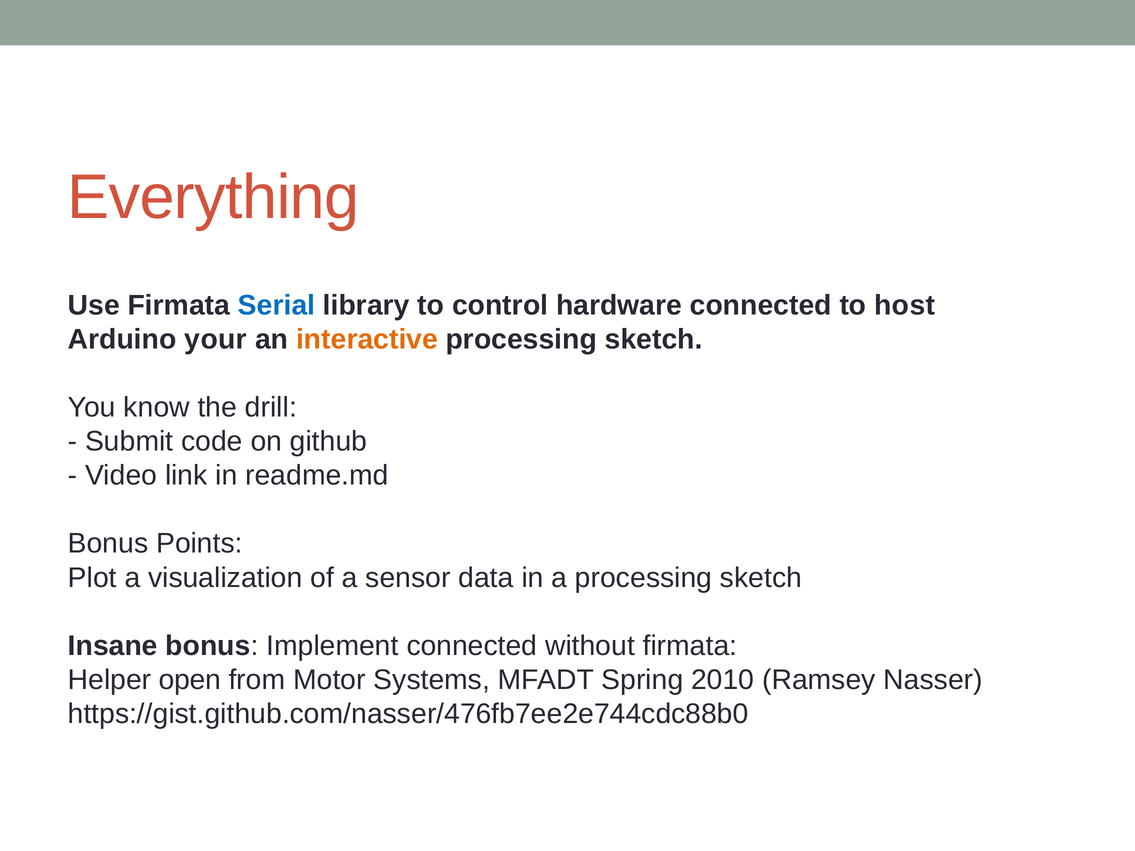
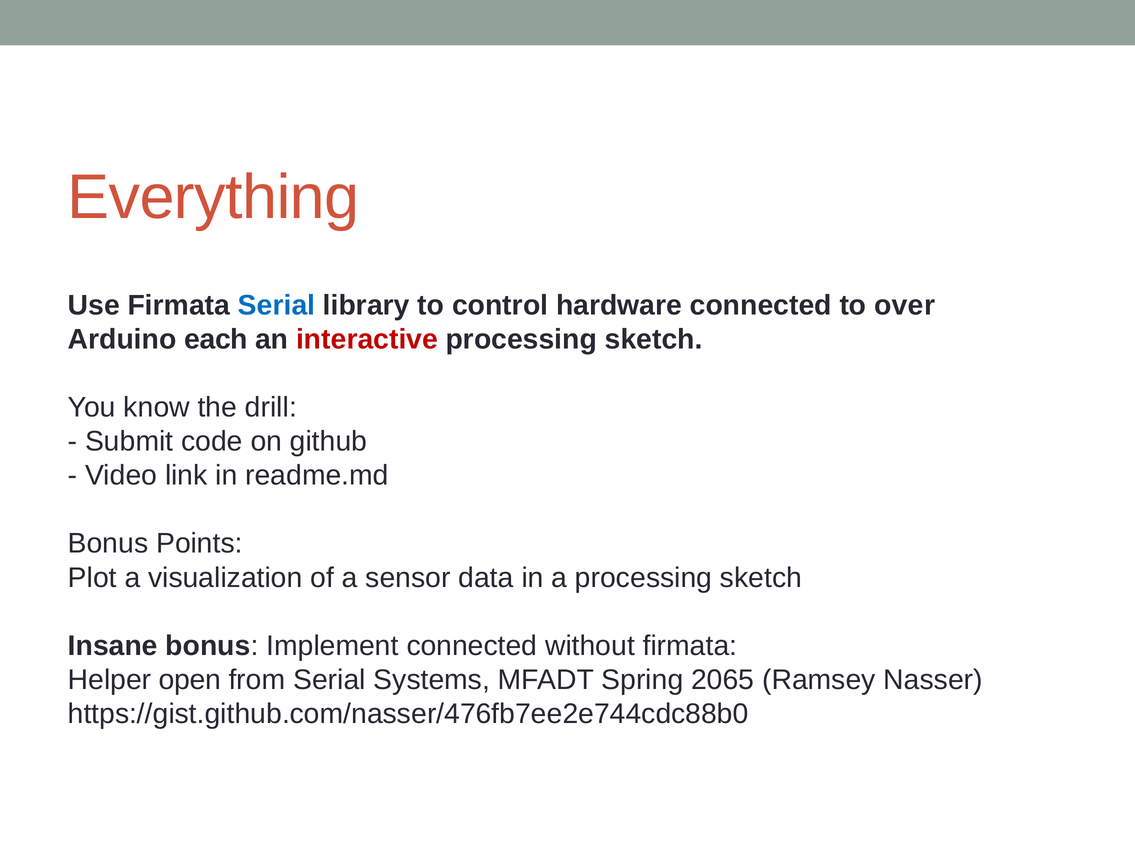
host: host -> over
your: your -> each
interactive colour: orange -> red
from Motor: Motor -> Serial
2010: 2010 -> 2065
